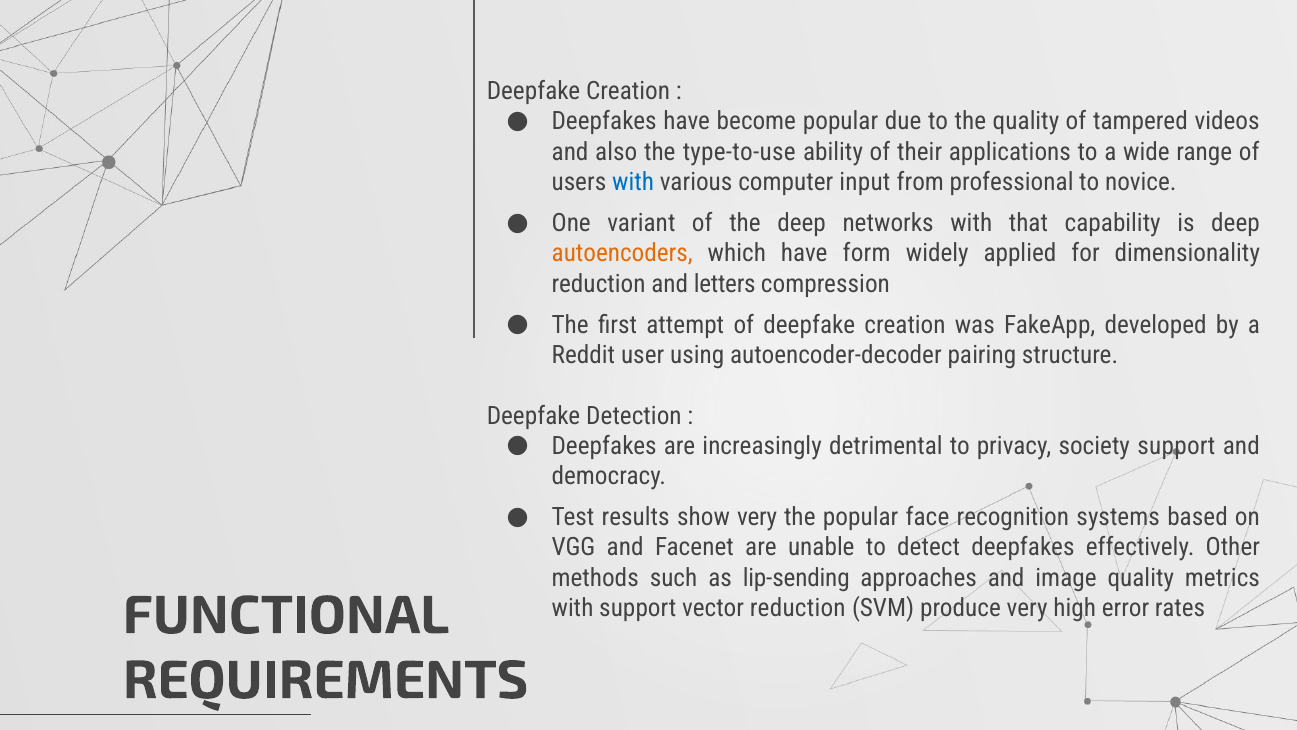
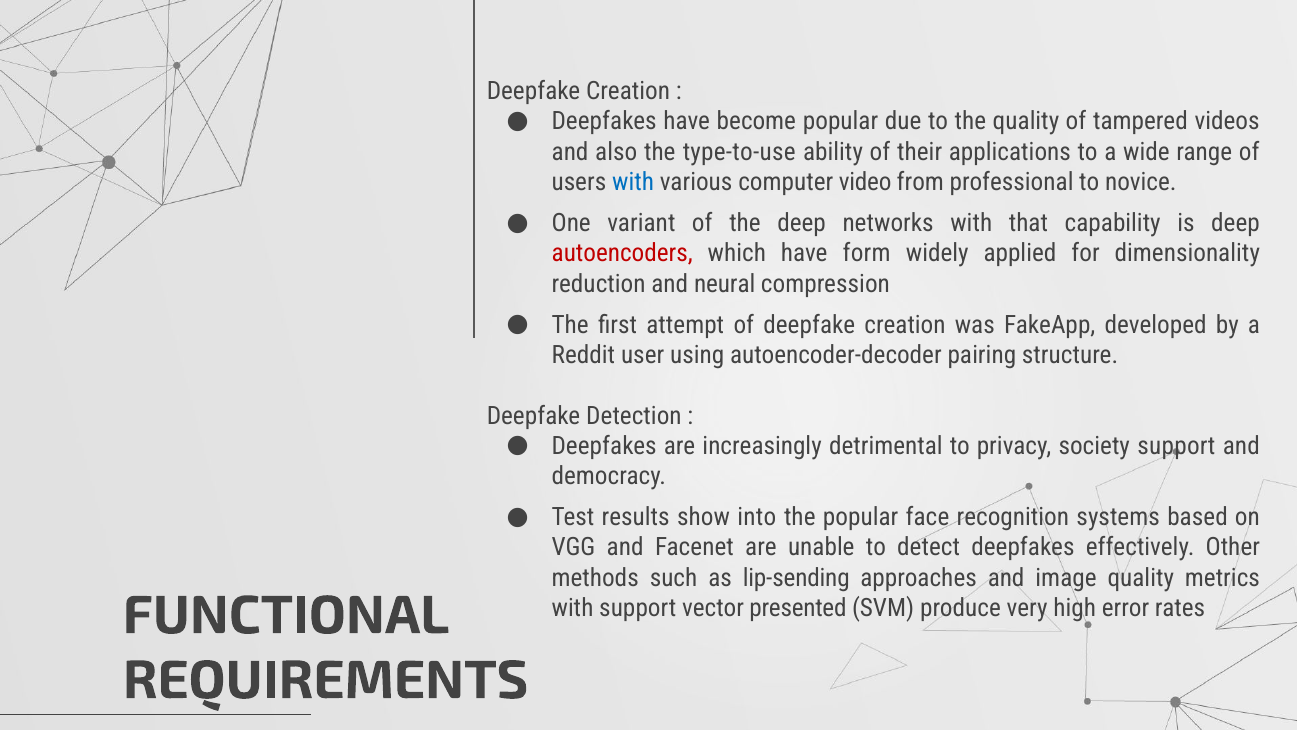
input: input -> video
autoencoders colour: orange -> red
letters: letters -> neural
show very: very -> into
vector reduction: reduction -> presented
